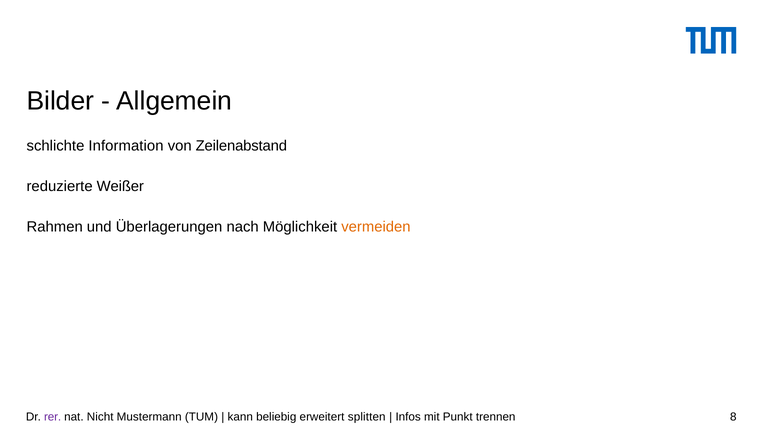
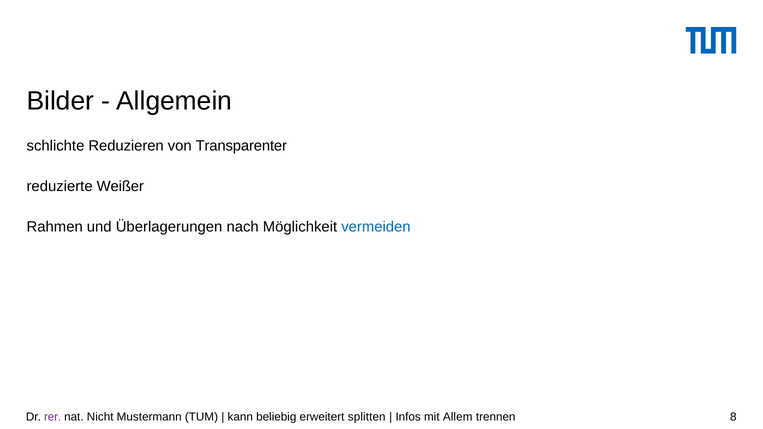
Information: Information -> Reduzieren
Zeilenabstand: Zeilenabstand -> Transparenter
vermeiden colour: orange -> blue
Punkt: Punkt -> Allem
